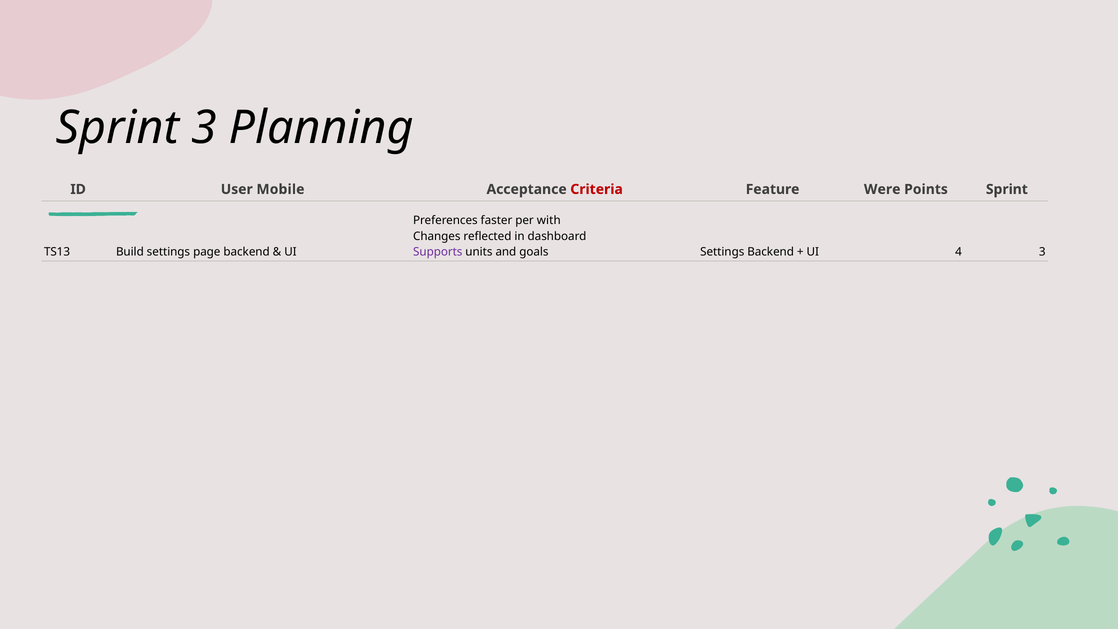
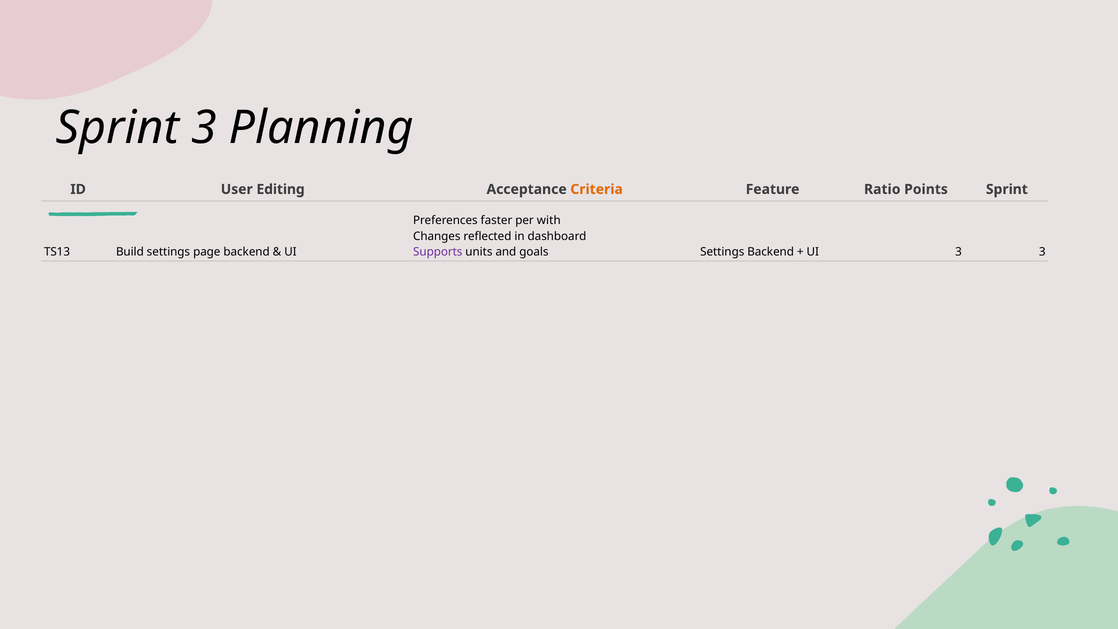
Mobile: Mobile -> Editing
Criteria colour: red -> orange
Were: Were -> Ratio
UI 4: 4 -> 3
